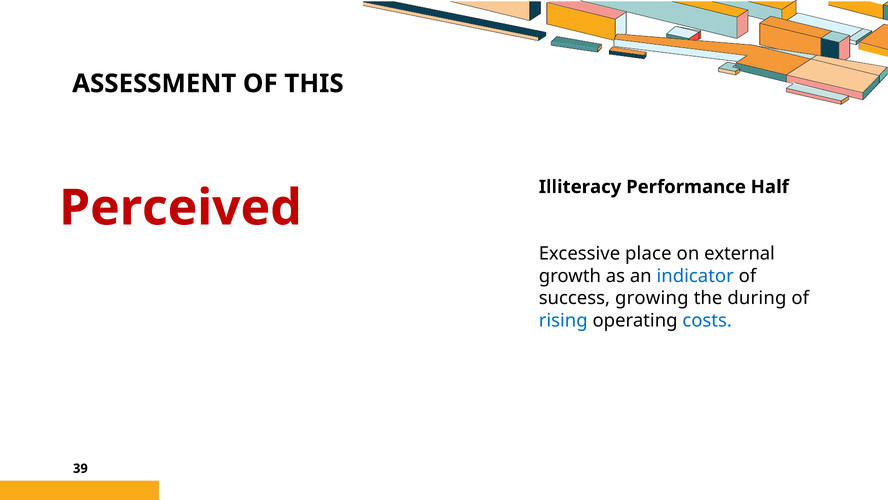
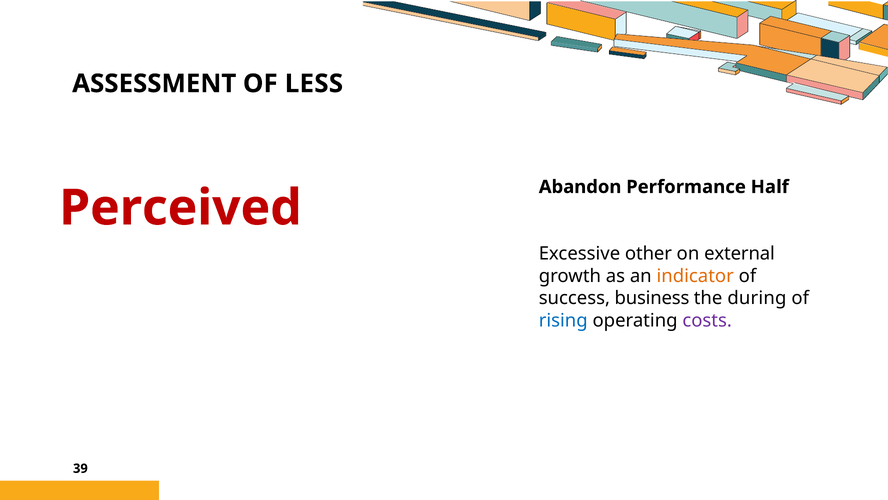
THIS: THIS -> LESS
Illiteracy: Illiteracy -> Abandon
place: place -> other
indicator colour: blue -> orange
growing: growing -> business
costs colour: blue -> purple
